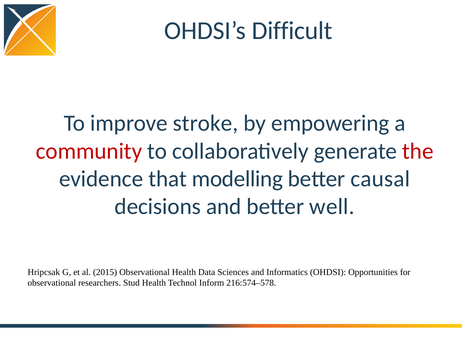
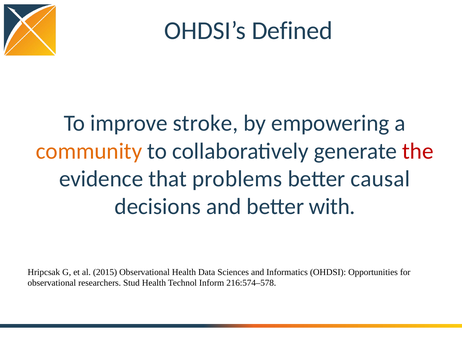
Difficult: Difficult -> Defined
community colour: red -> orange
modelling: modelling -> problems
well: well -> with
